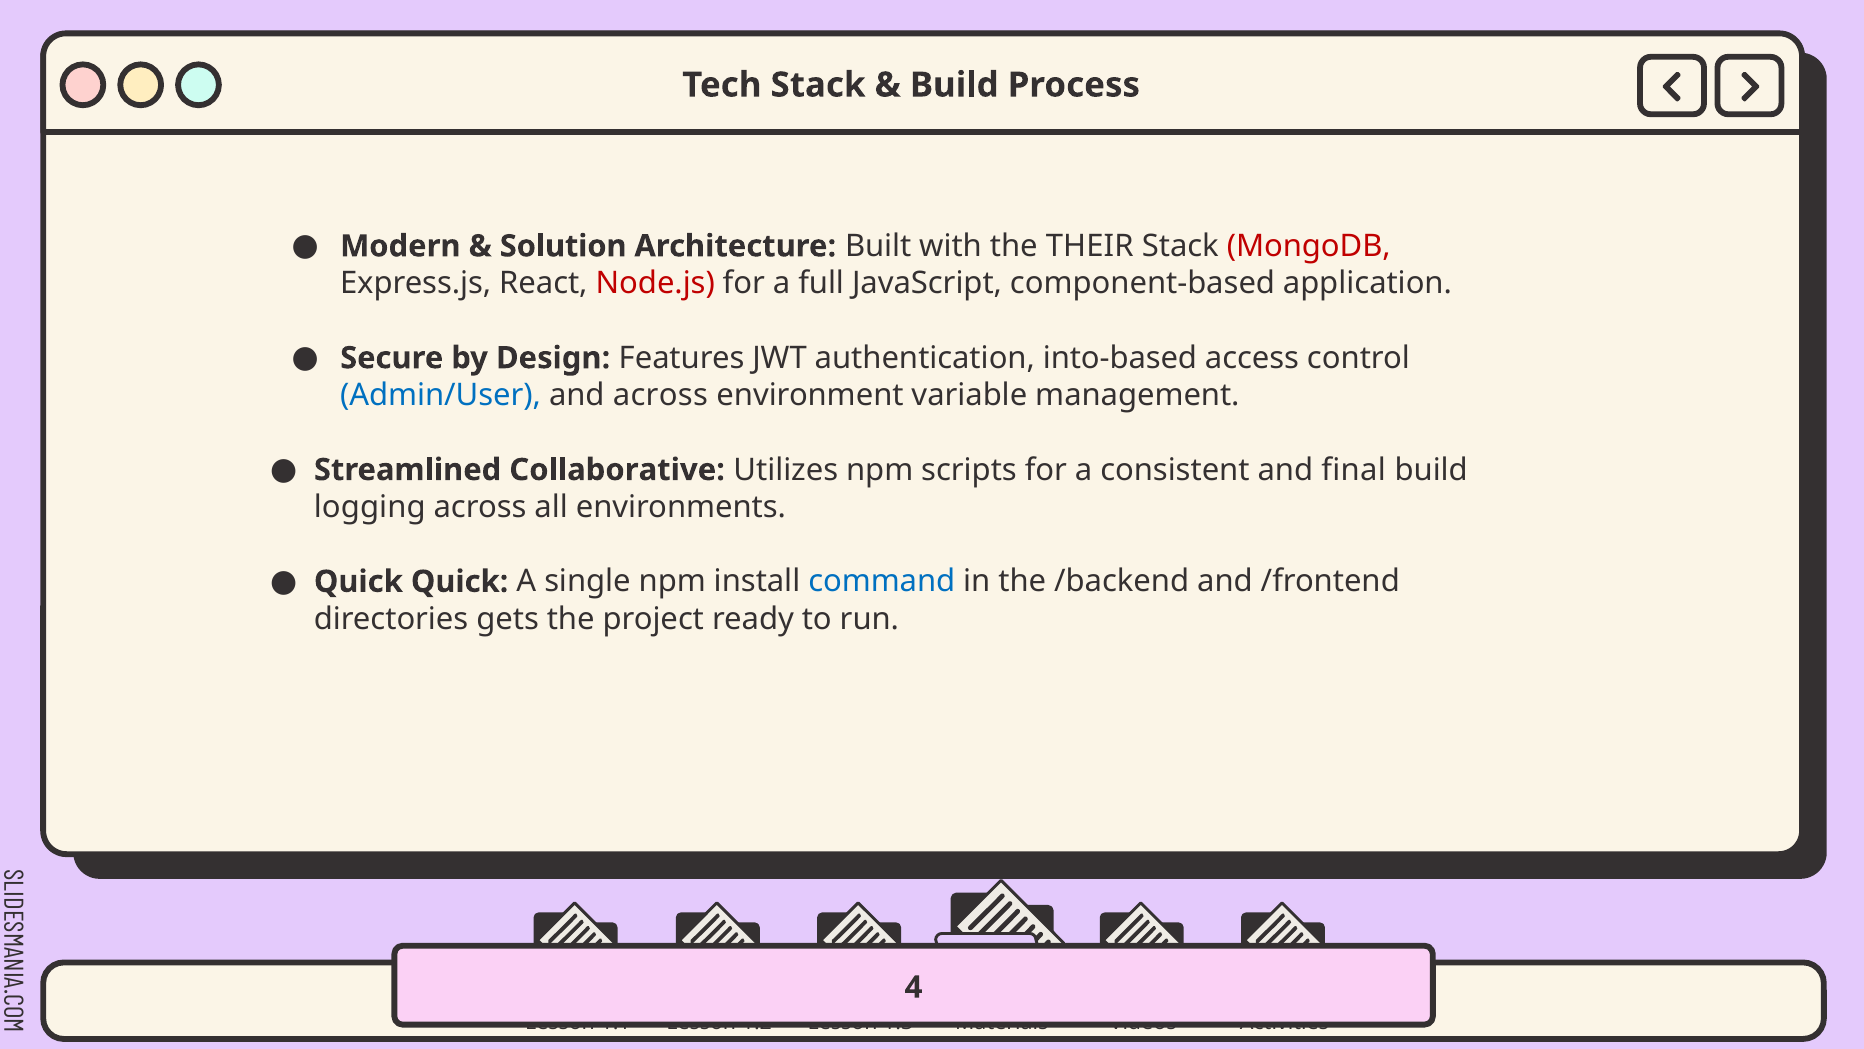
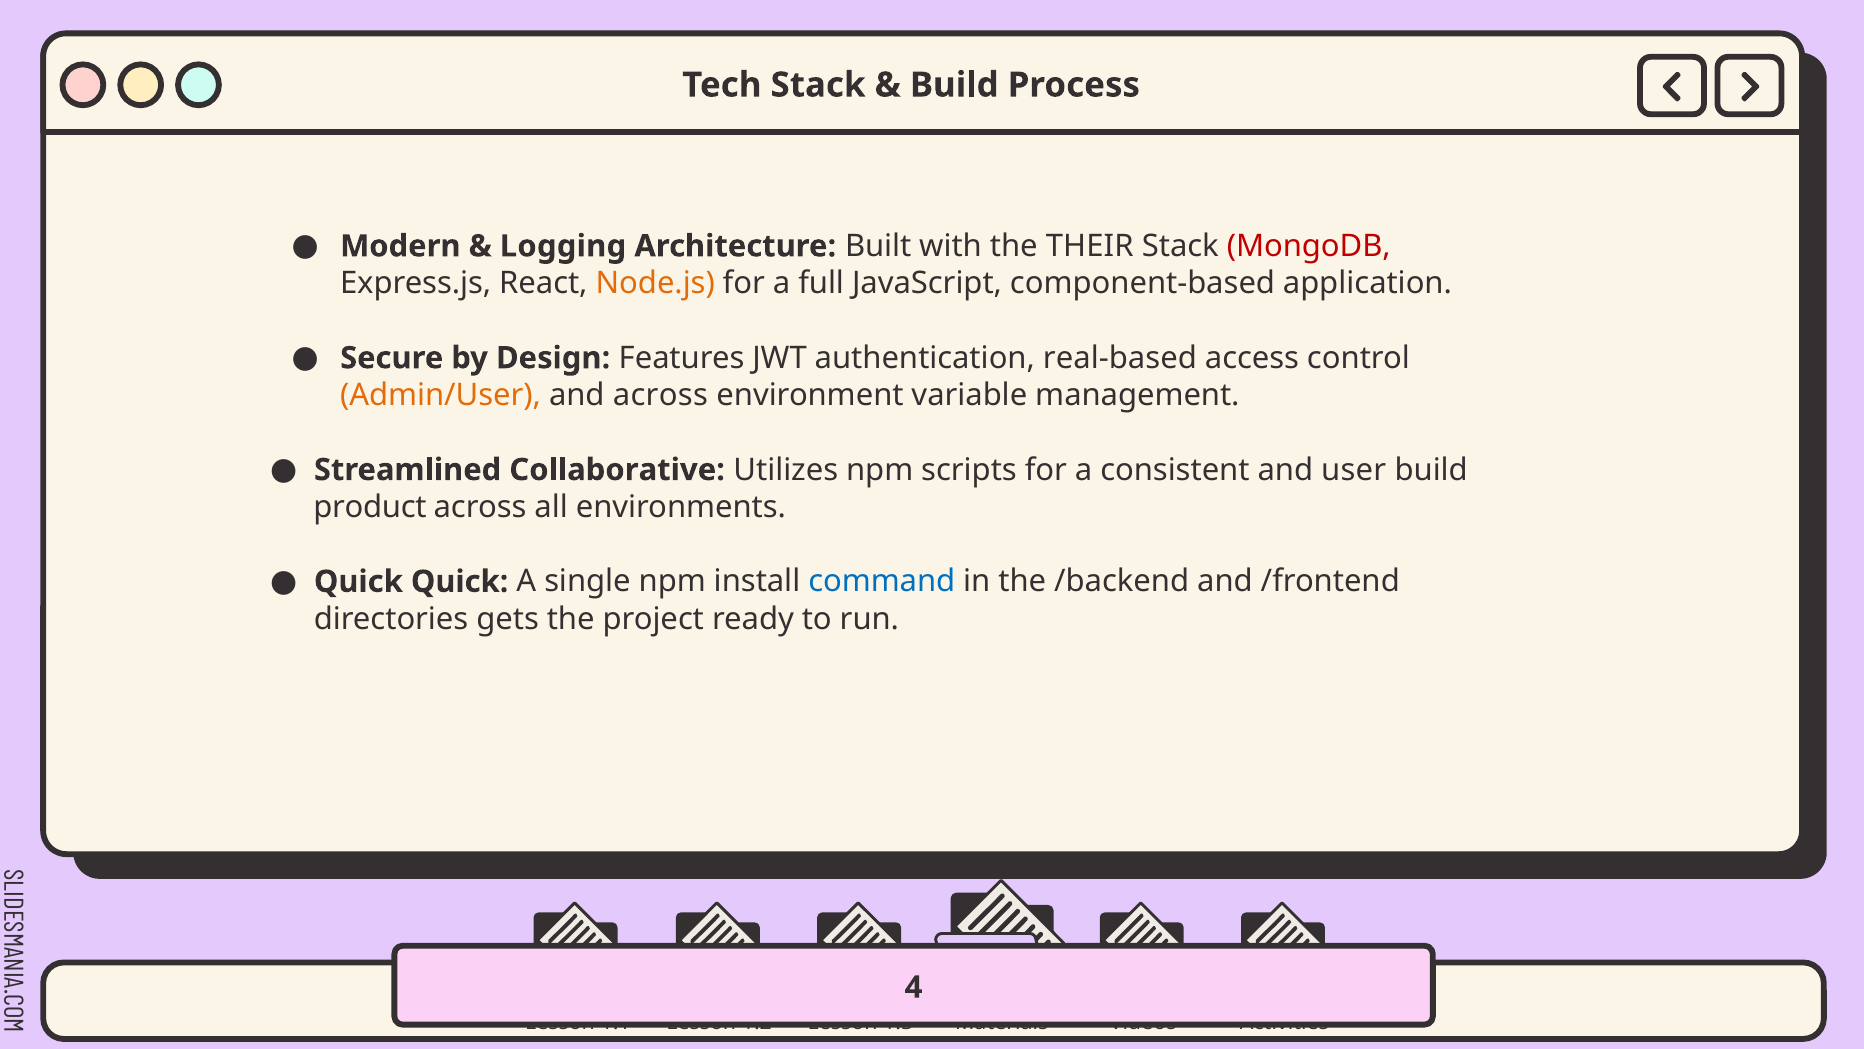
Solution: Solution -> Logging
Node.js colour: red -> orange
into-based: into-based -> real-based
Admin/User colour: blue -> orange
final: final -> user
logging: logging -> product
